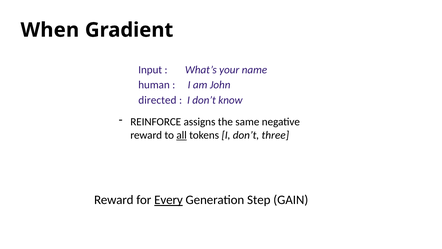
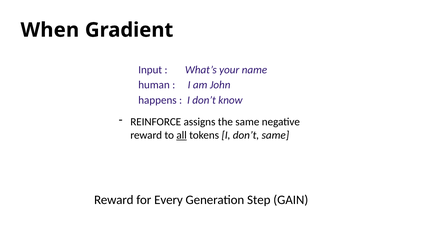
directed: directed -> happens
don’t three: three -> same
Every underline: present -> none
